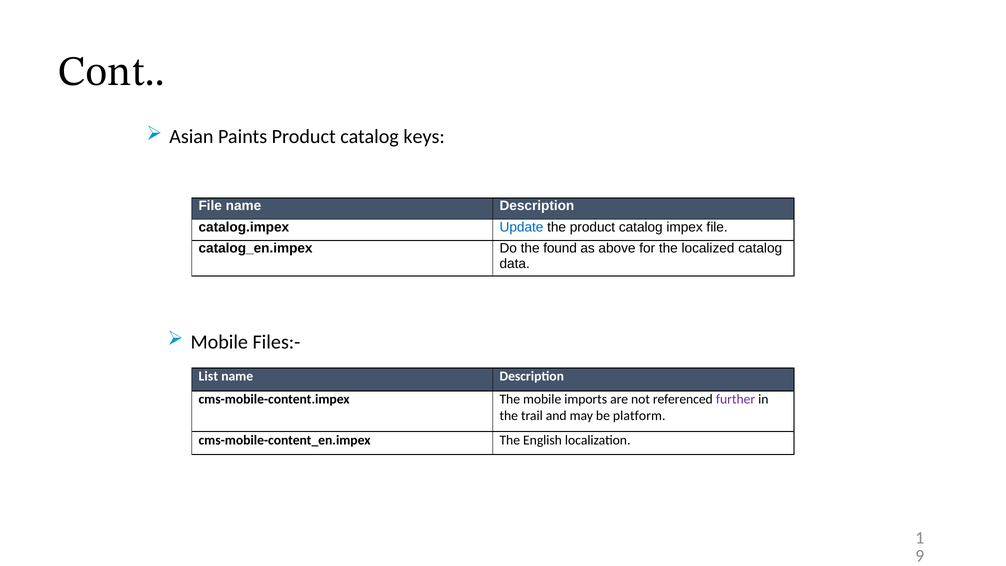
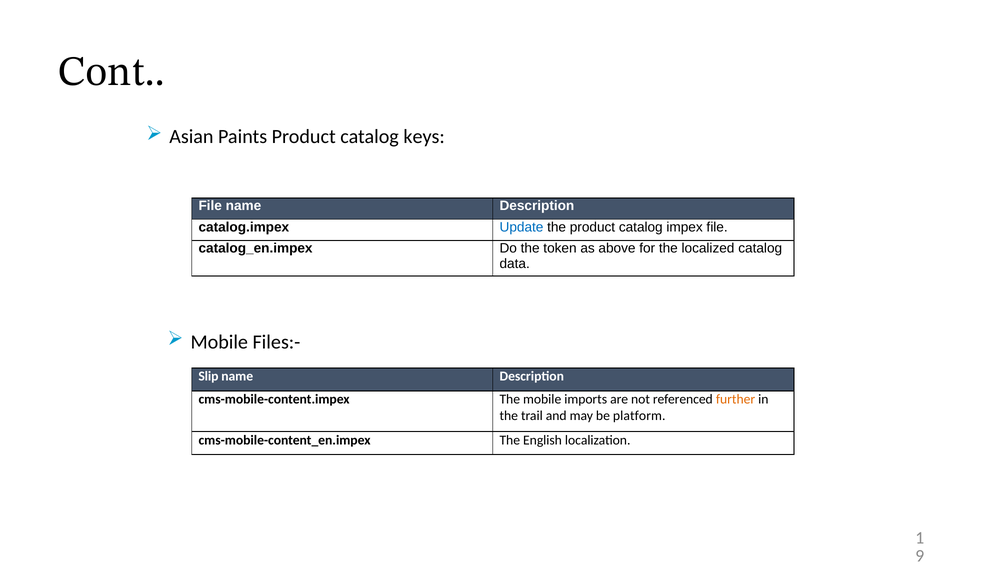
found: found -> token
List: List -> Slip
further colour: purple -> orange
